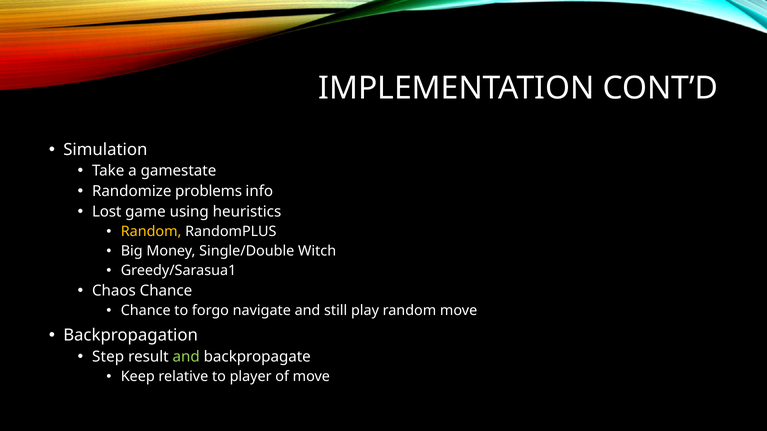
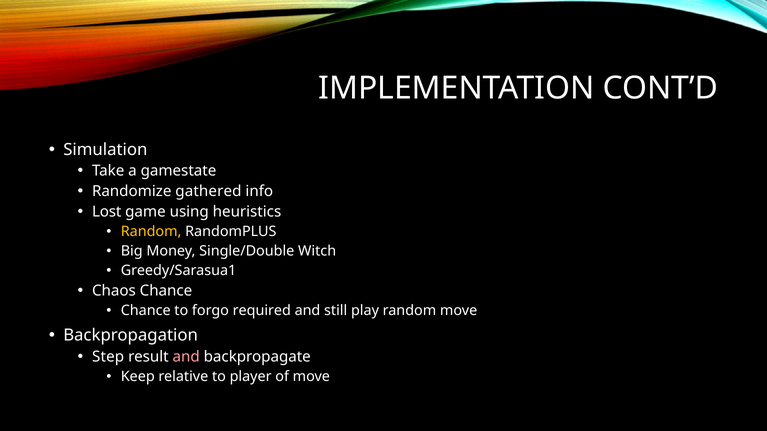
problems: problems -> gathered
navigate: navigate -> required
and at (186, 357) colour: light green -> pink
